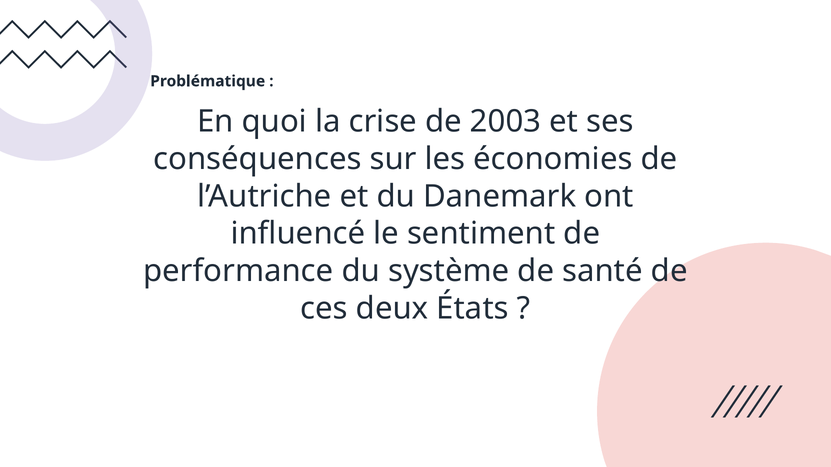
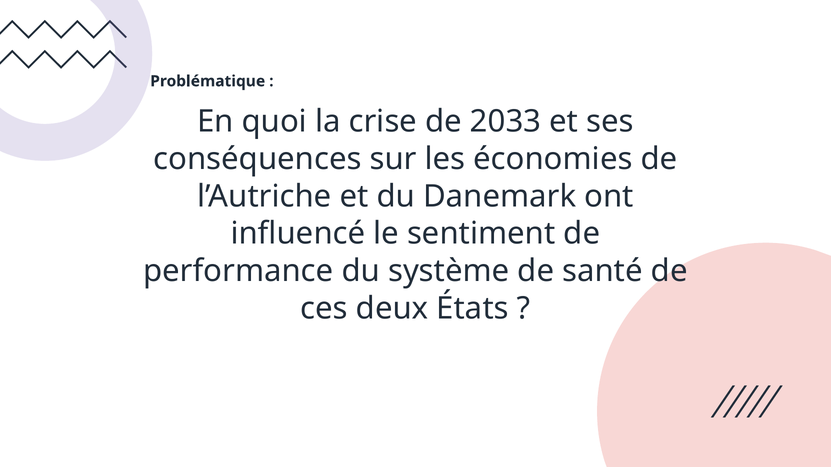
2003: 2003 -> 2033
